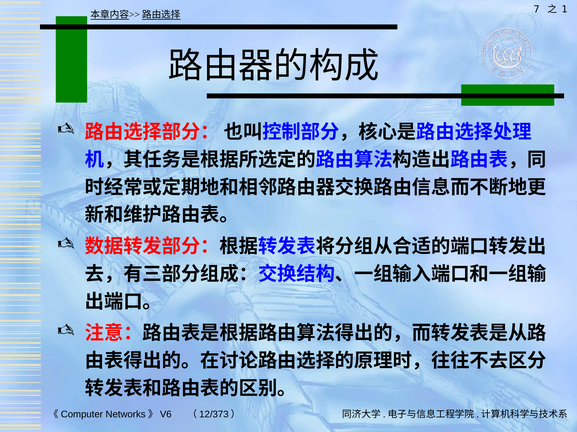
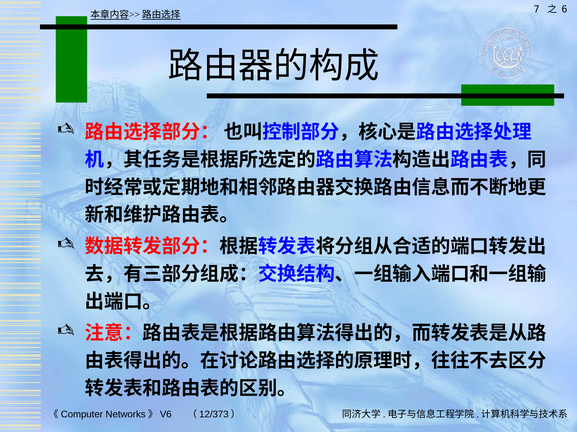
1: 1 -> 6
